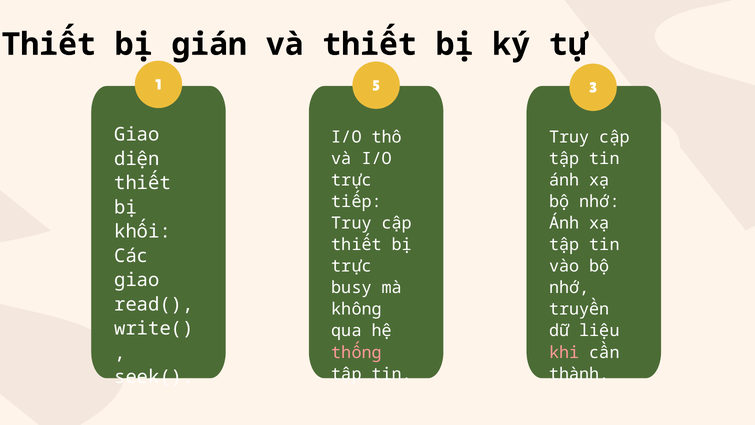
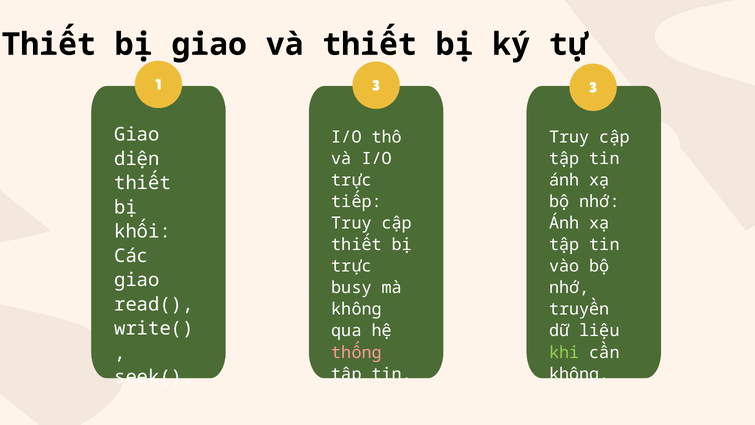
bị gián: gián -> giao
1 5: 5 -> 3
khi colour: pink -> light green
thành at (579, 374): thành -> không
